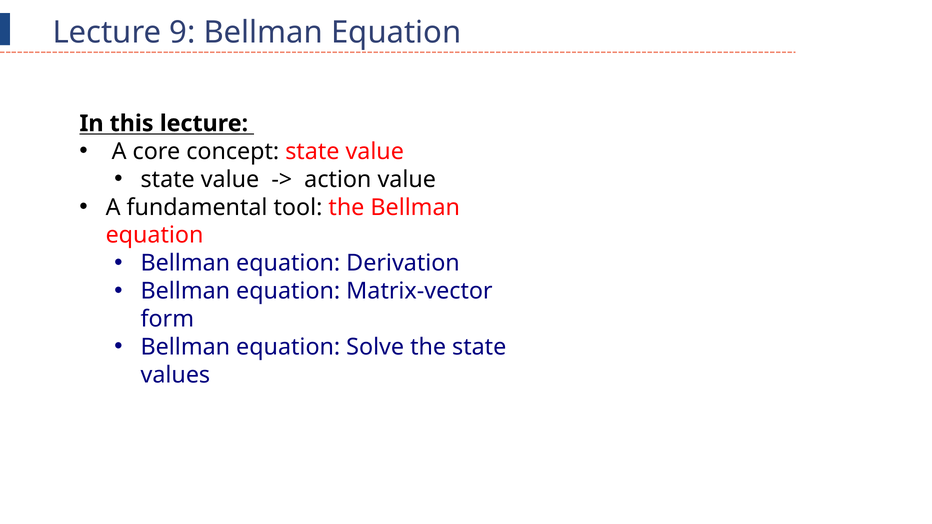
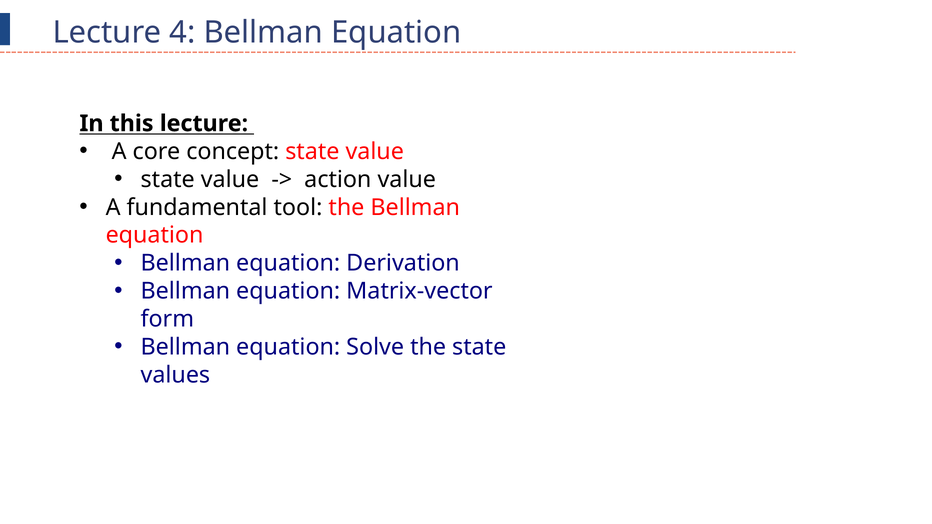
9: 9 -> 4
